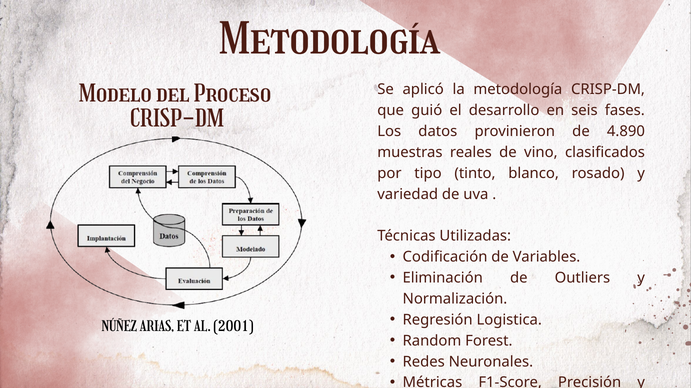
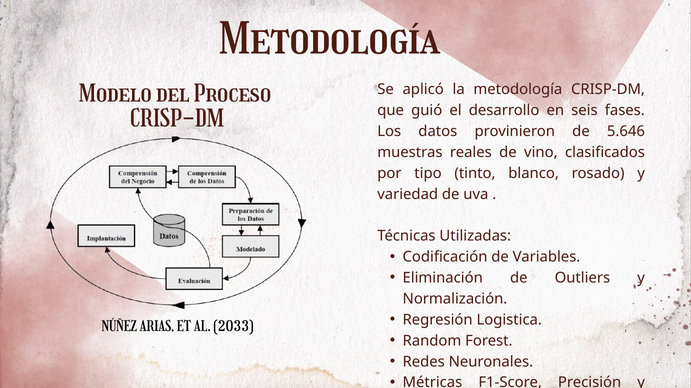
4.890: 4.890 -> 5.646
2001: 2001 -> 2033
